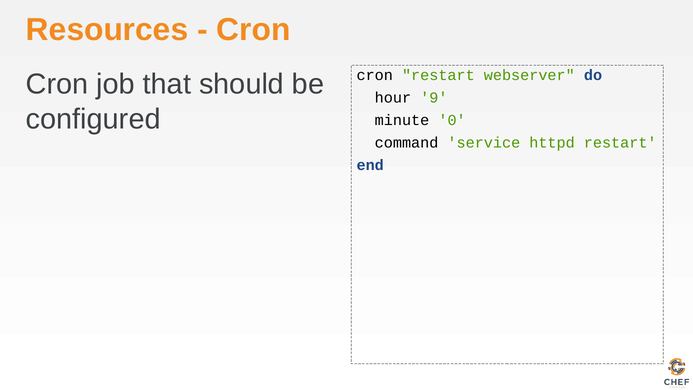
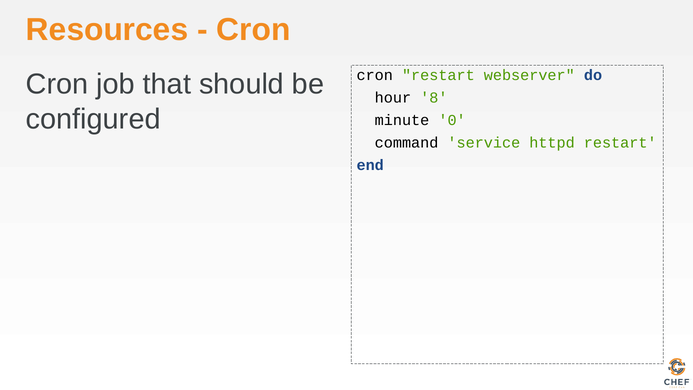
9: 9 -> 8
